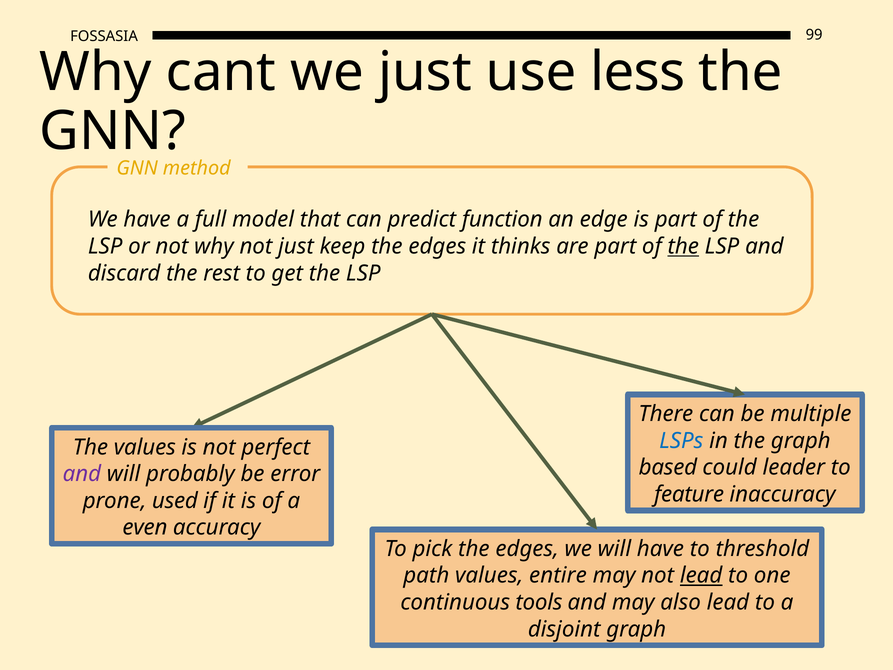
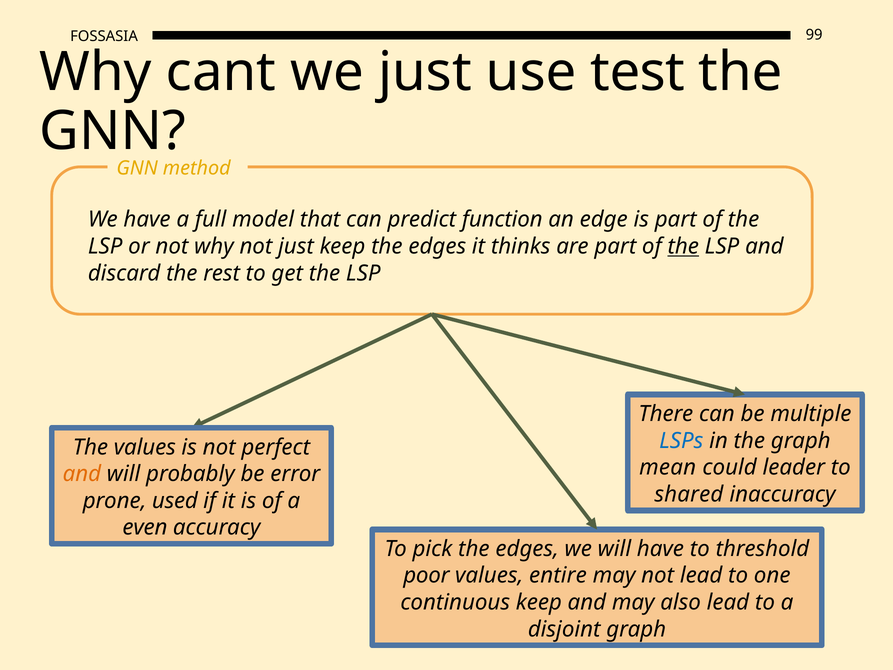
less: less -> test
based: based -> mean
and at (82, 474) colour: purple -> orange
feature: feature -> shared
path: path -> poor
lead at (701, 575) underline: present -> none
continuous tools: tools -> keep
